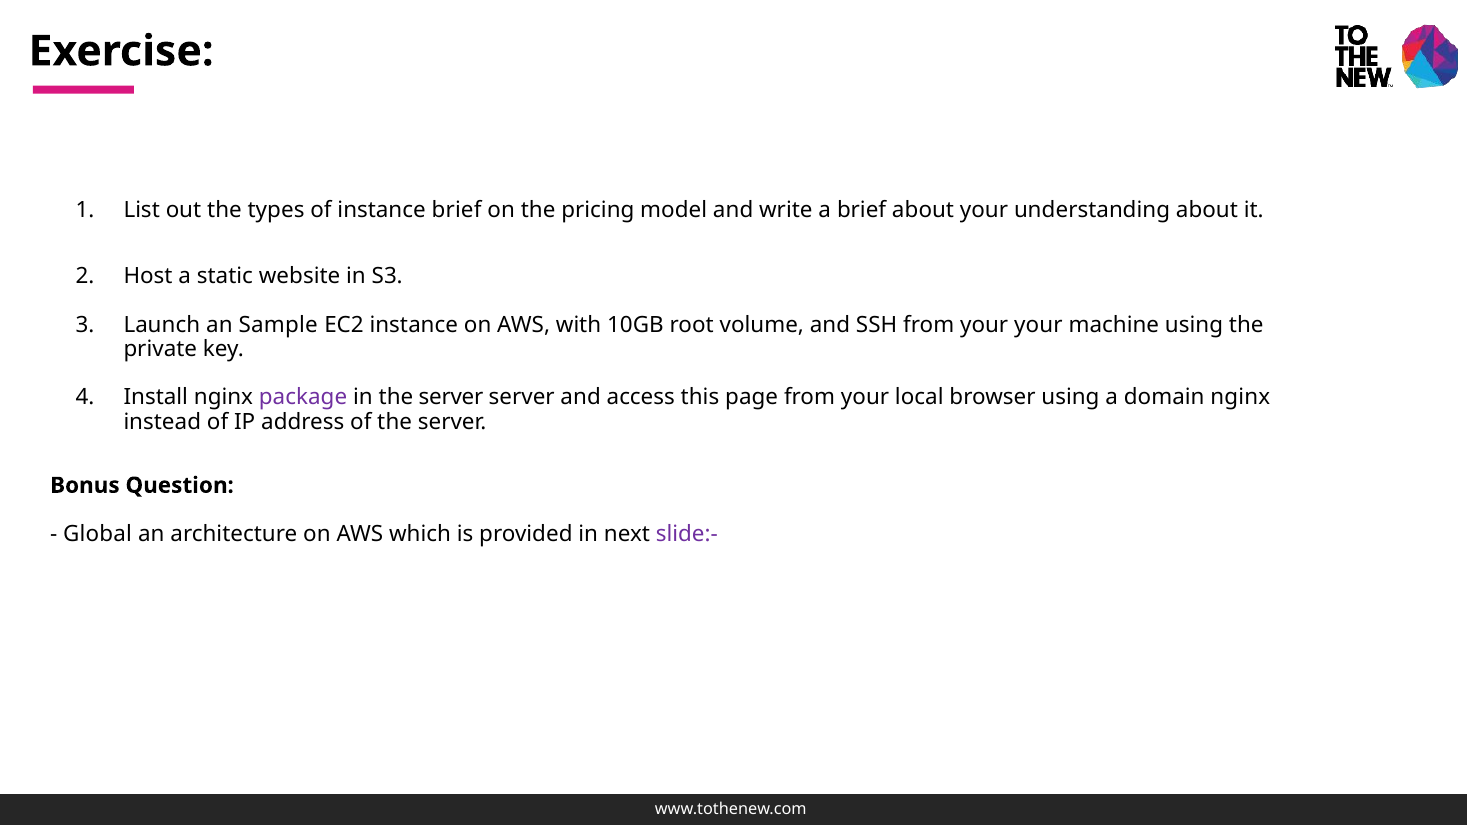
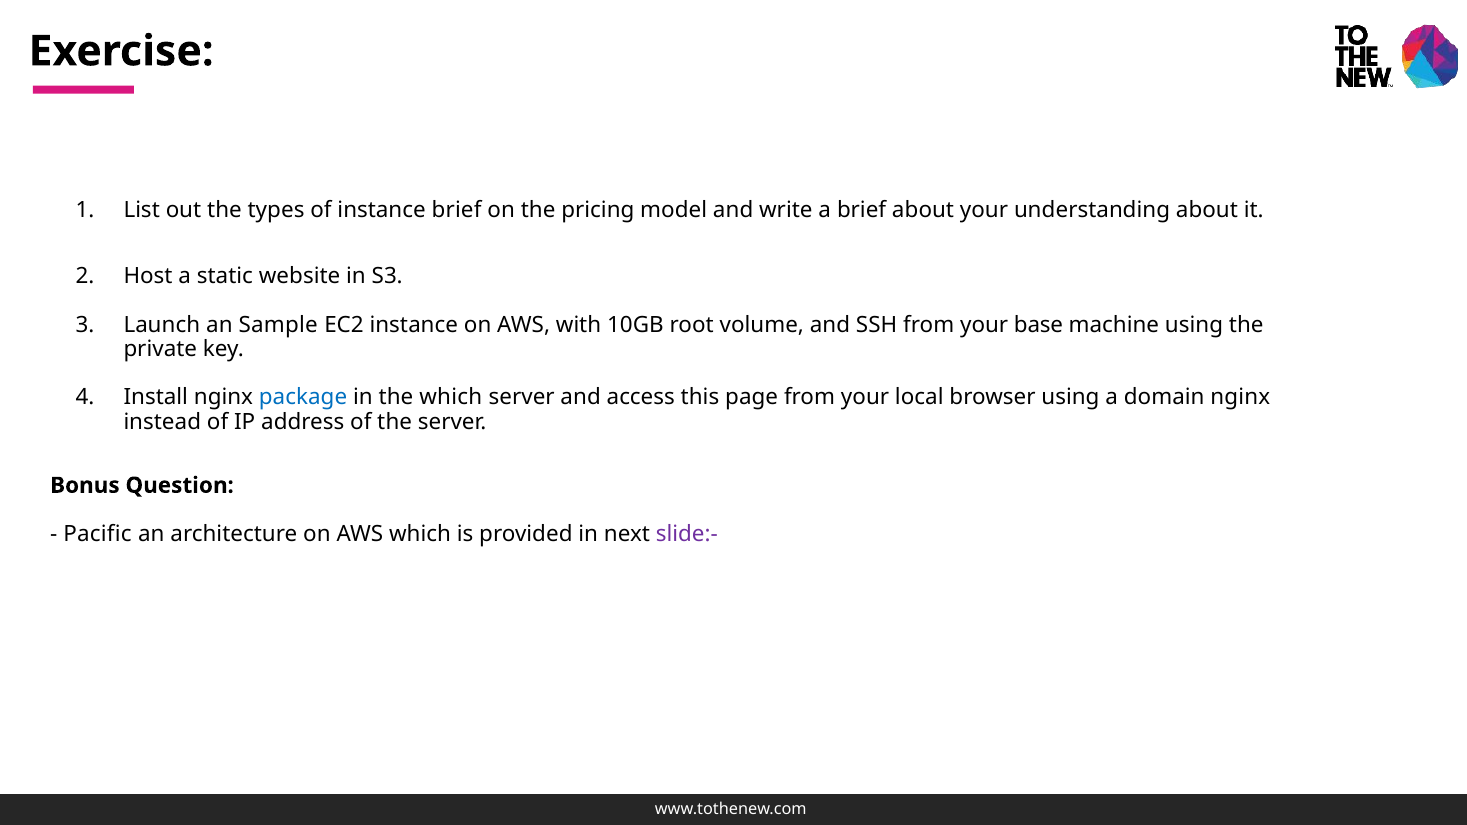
your your: your -> base
package colour: purple -> blue
in the server: server -> which
Global: Global -> Pacific
